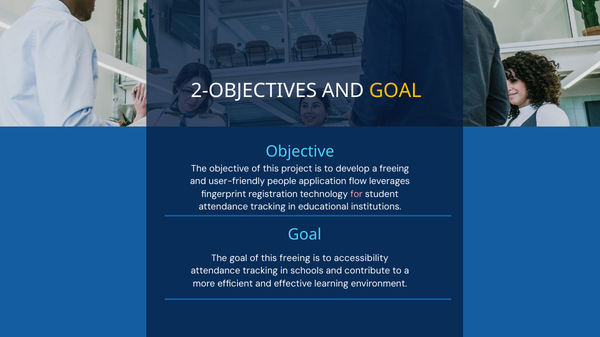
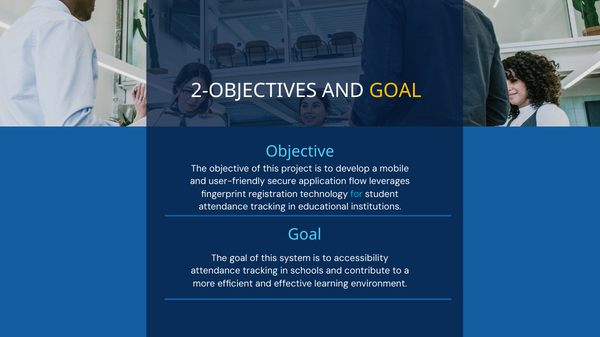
a freeing: freeing -> mobile
people: people -> secure
for colour: pink -> light blue
this freeing: freeing -> system
